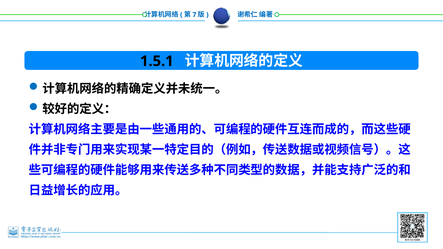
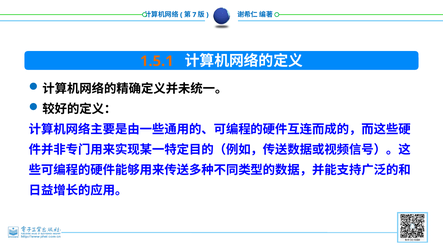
1.5.1 colour: black -> orange
